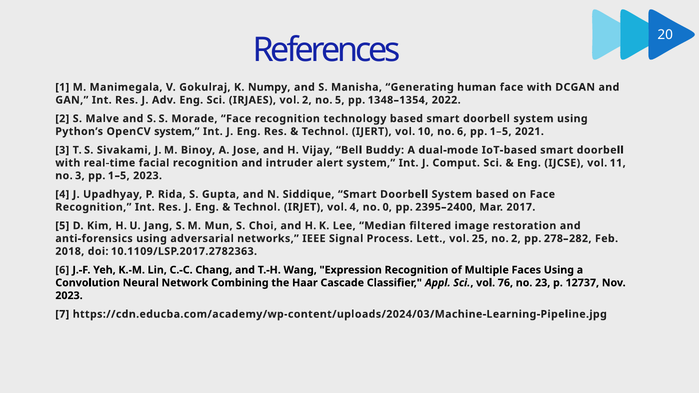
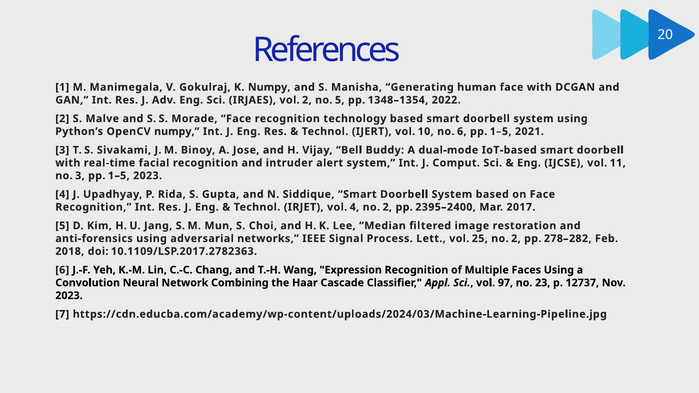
OpenCV system: system -> numpy
4 no 0: 0 -> 2
76: 76 -> 97
